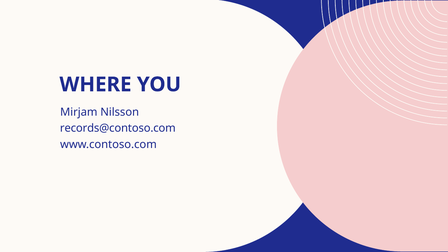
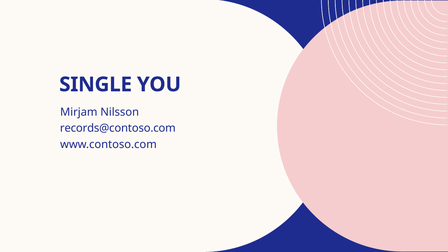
WHERE: WHERE -> SINGLE
